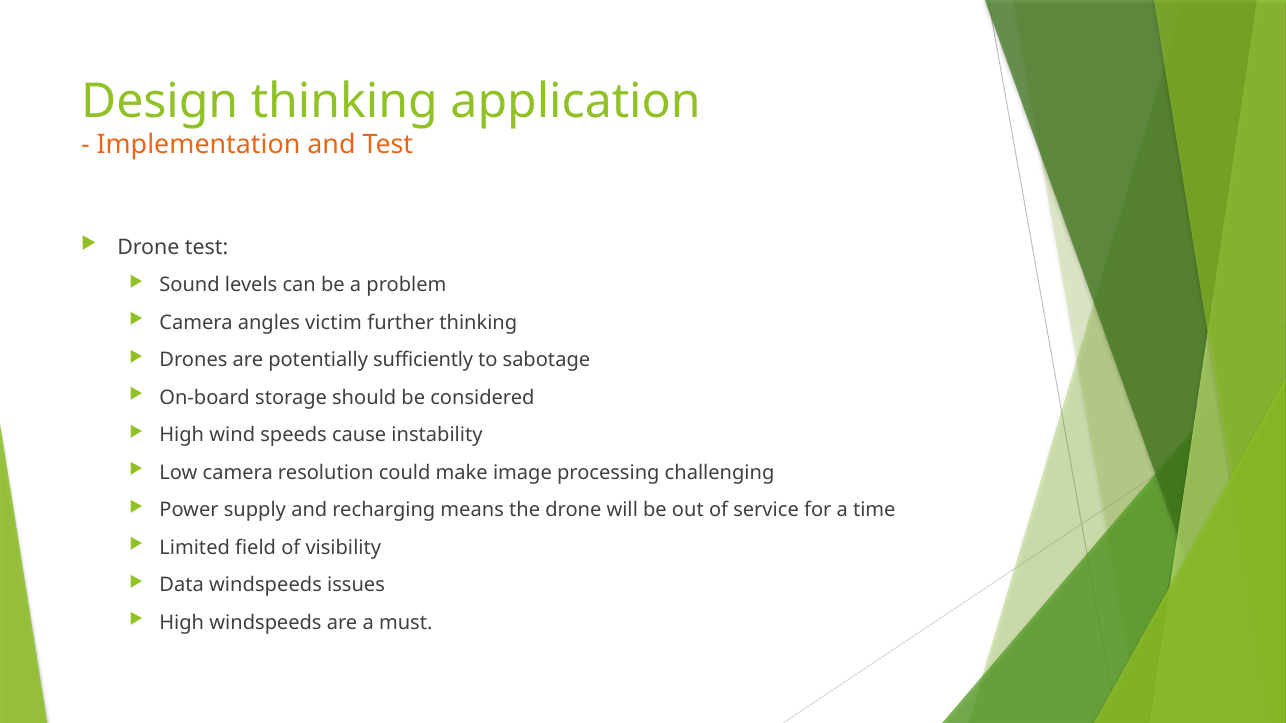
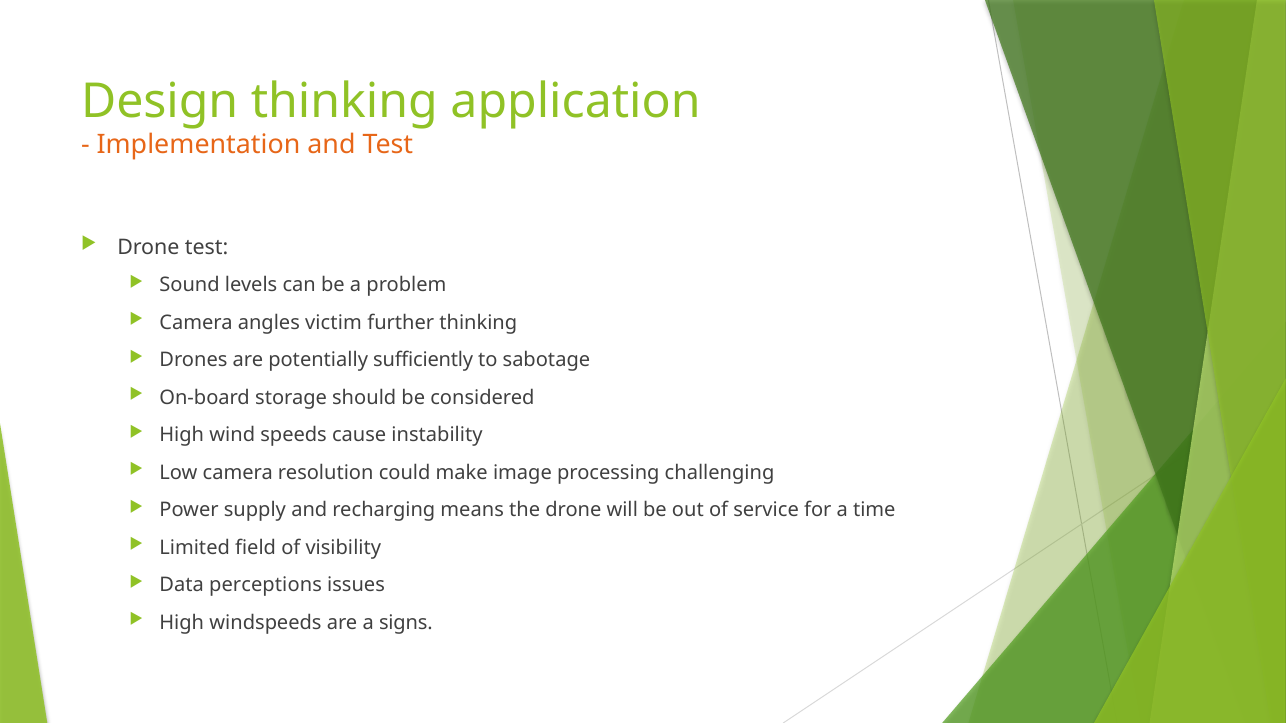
Data windspeeds: windspeeds -> perceptions
must: must -> signs
